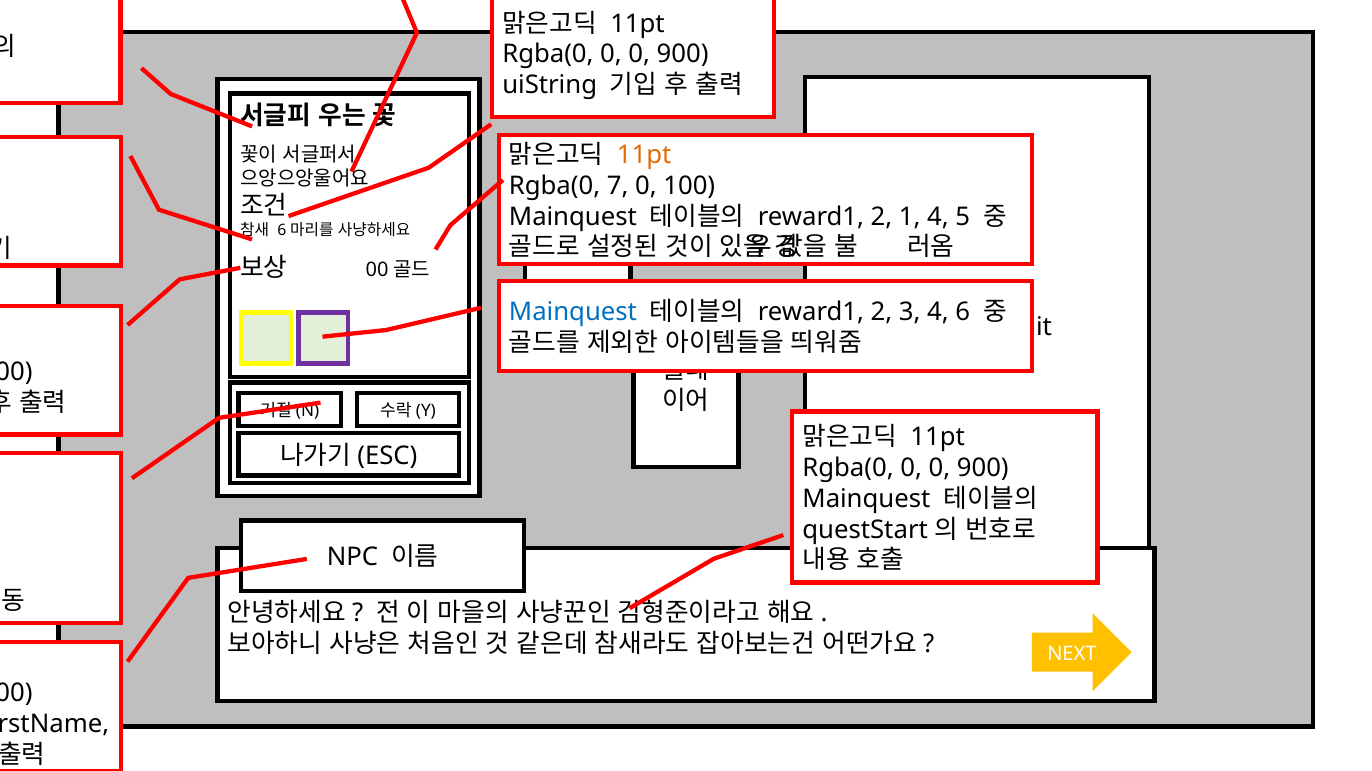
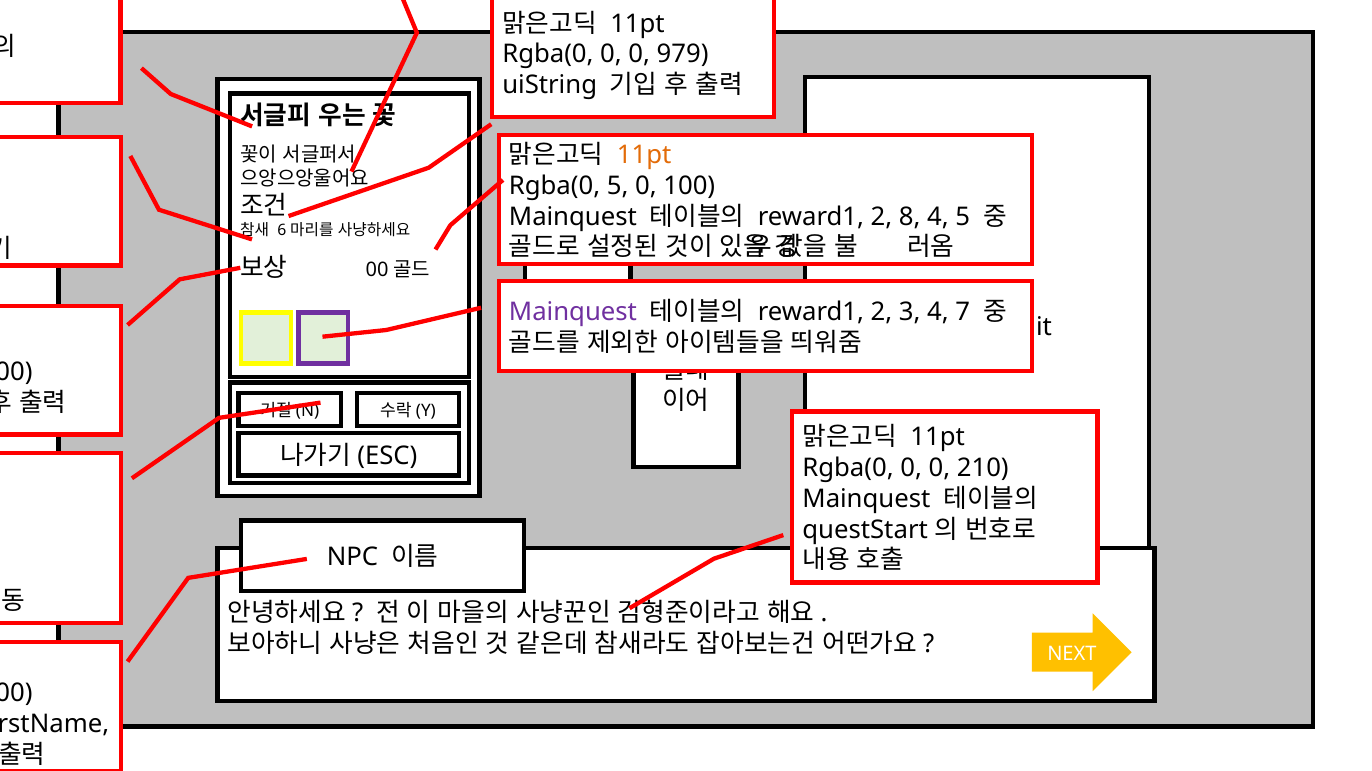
900 at (683, 55): 900 -> 979
Rgba(0 7: 7 -> 5
1: 1 -> 8
Mainquest at (573, 313) colour: blue -> purple
6: 6 -> 7
900 at (983, 468): 900 -> 210
